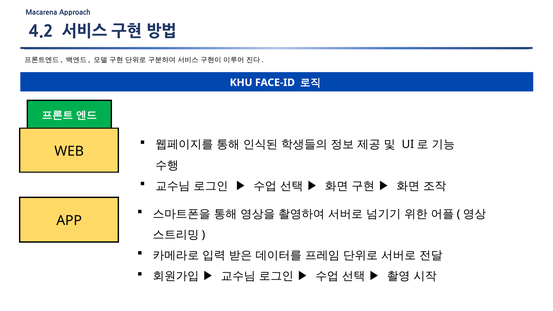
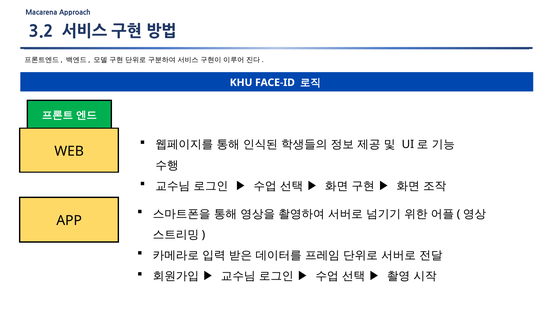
4.2: 4.2 -> 3.2
